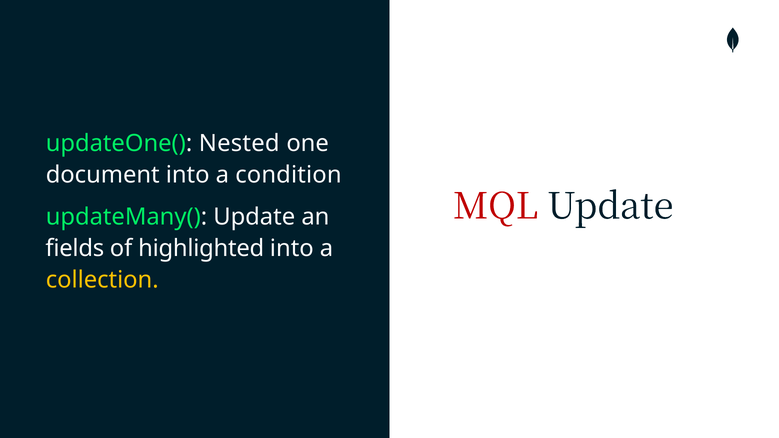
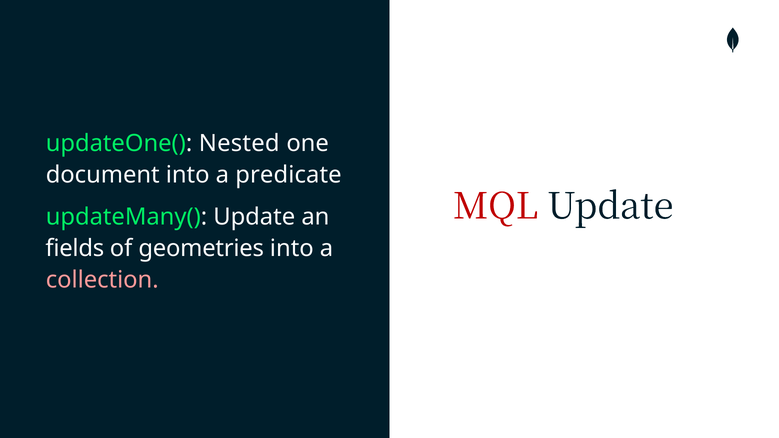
condition: condition -> predicate
highlighted: highlighted -> geometries
collection colour: yellow -> pink
